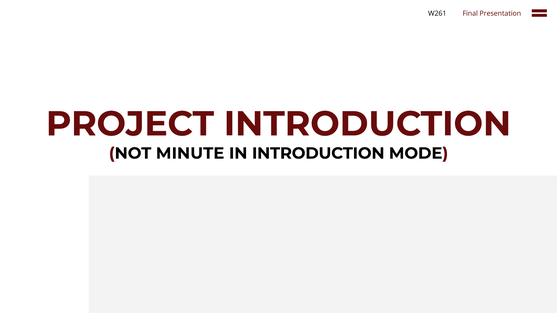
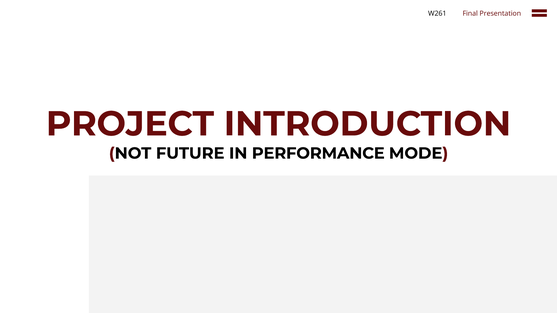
MINUTE: MINUTE -> FUTURE
IN INTRODUCTION: INTRODUCTION -> PERFORMANCE
